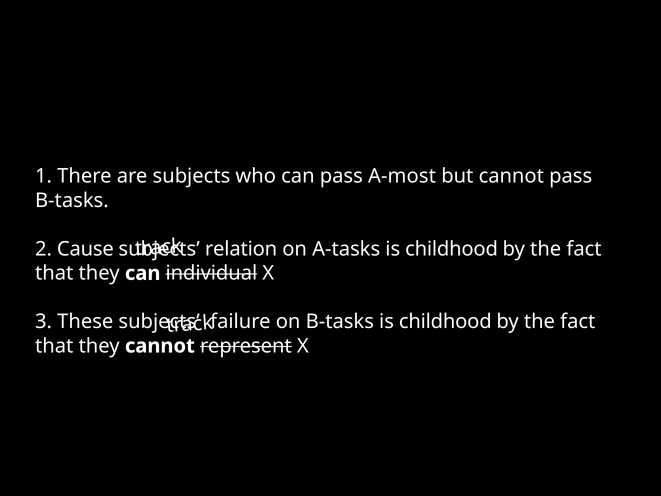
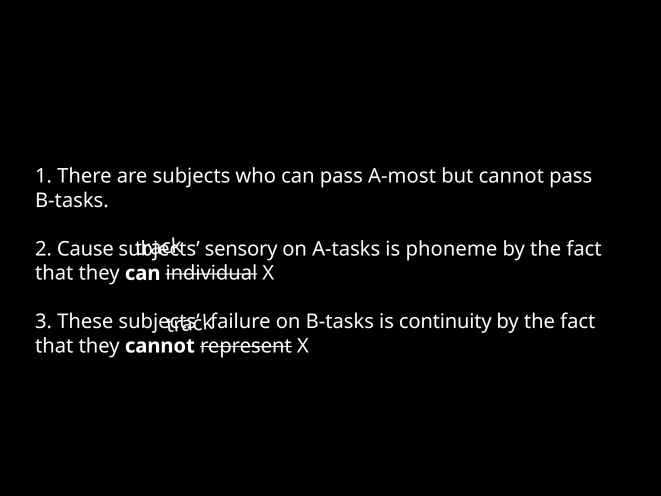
relation: relation -> sensory
A-tasks is childhood: childhood -> phoneme
B-tasks is childhood: childhood -> continuity
